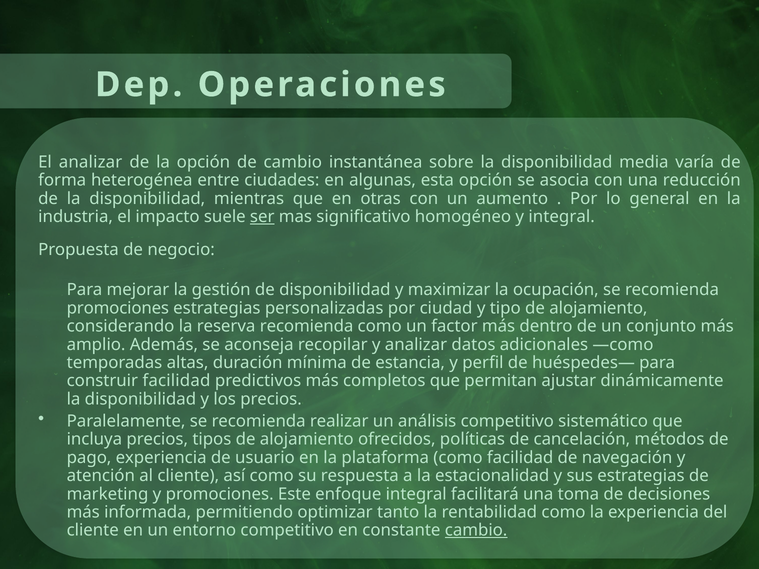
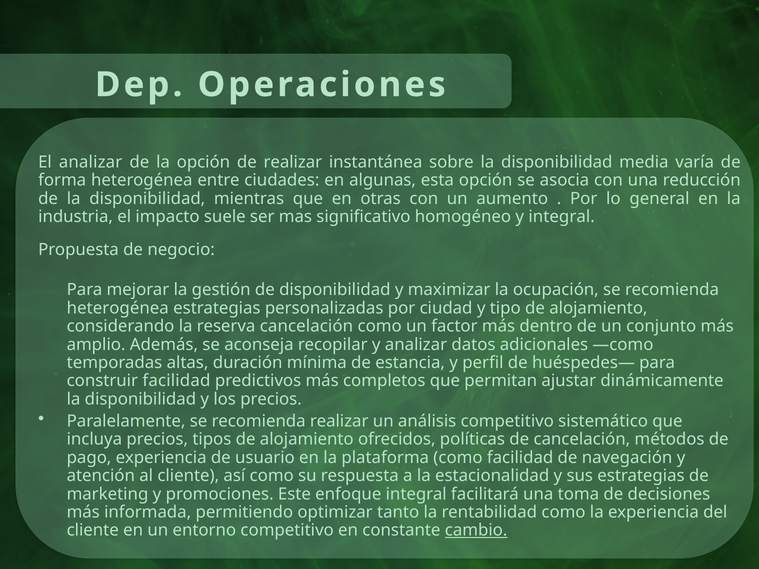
de cambio: cambio -> realizar
ser underline: present -> none
promociones at (118, 308): promociones -> heterogénea
reserva recomienda: recomienda -> cancelación
